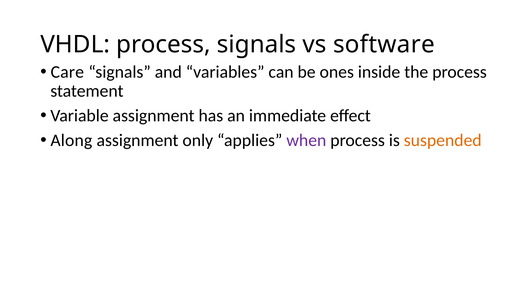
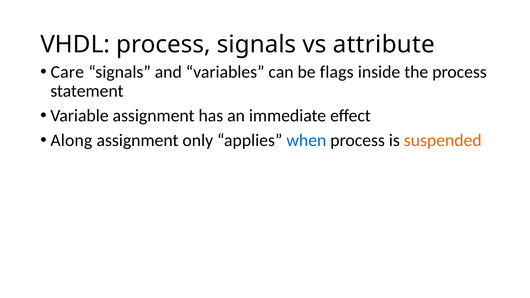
software: software -> attribute
ones: ones -> flags
when colour: purple -> blue
